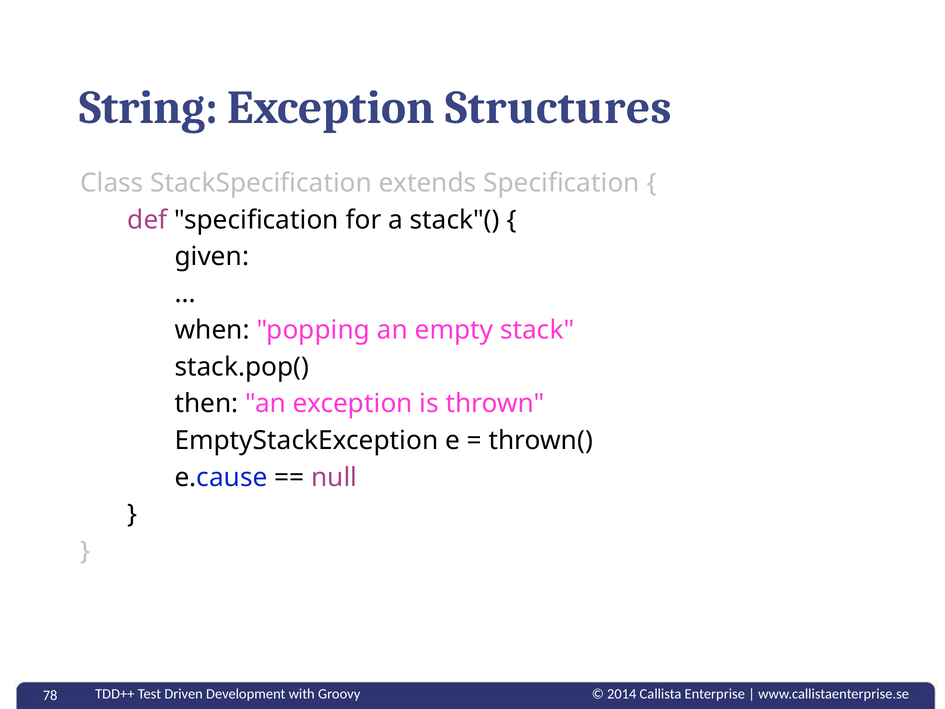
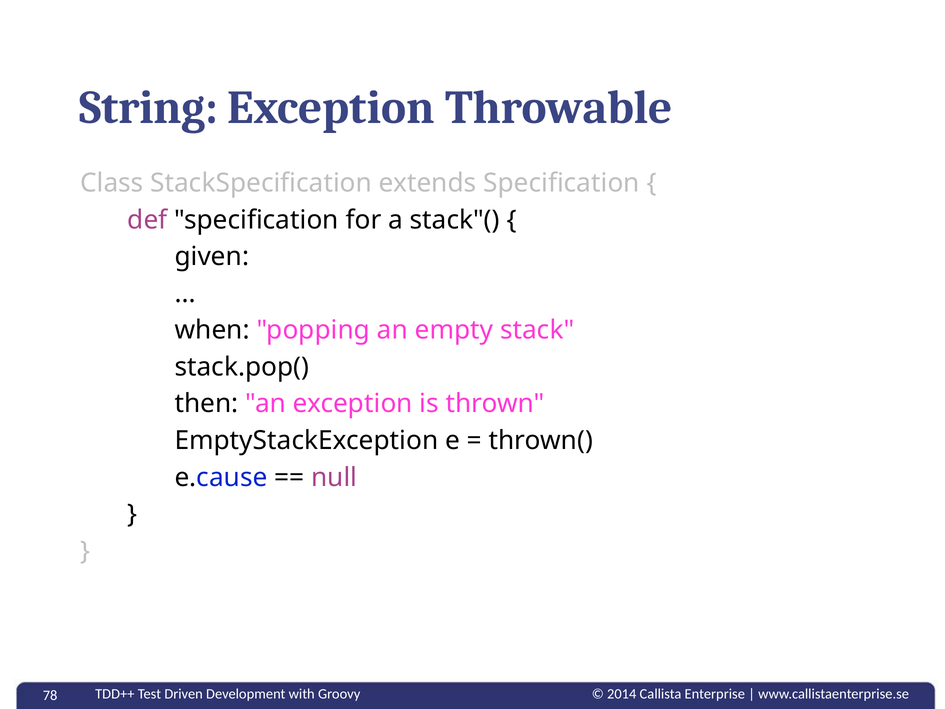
Structures: Structures -> Throwable
